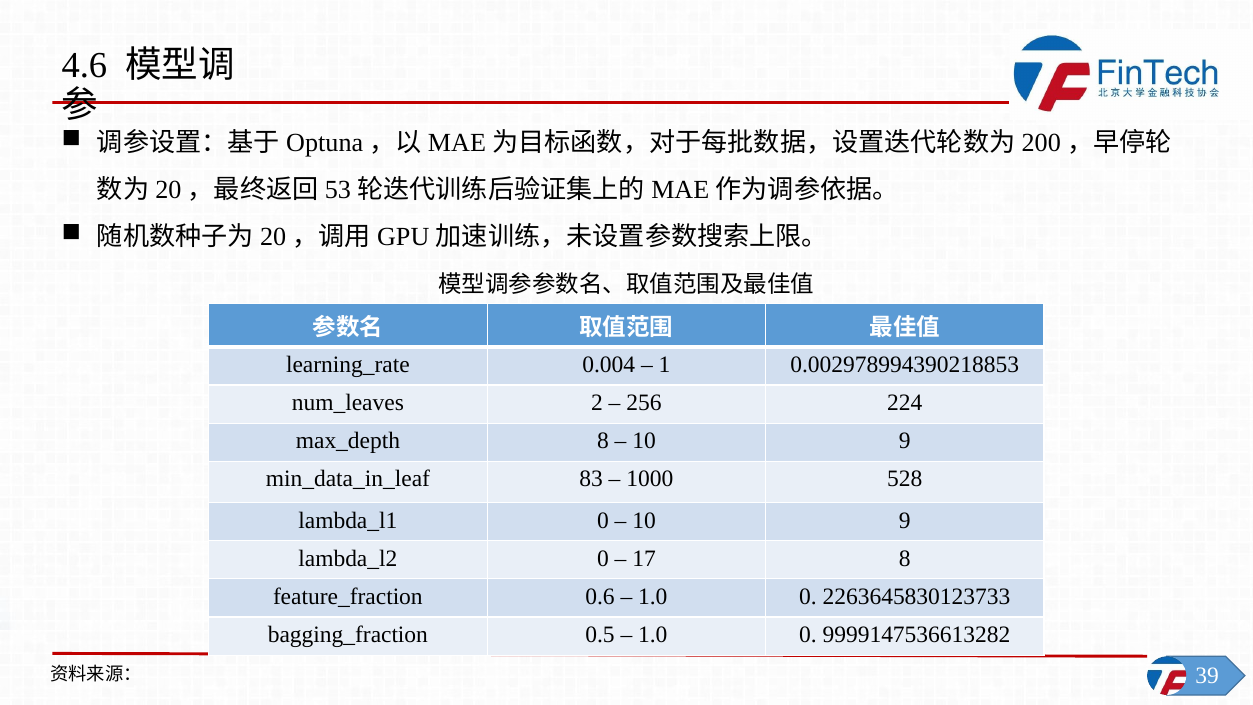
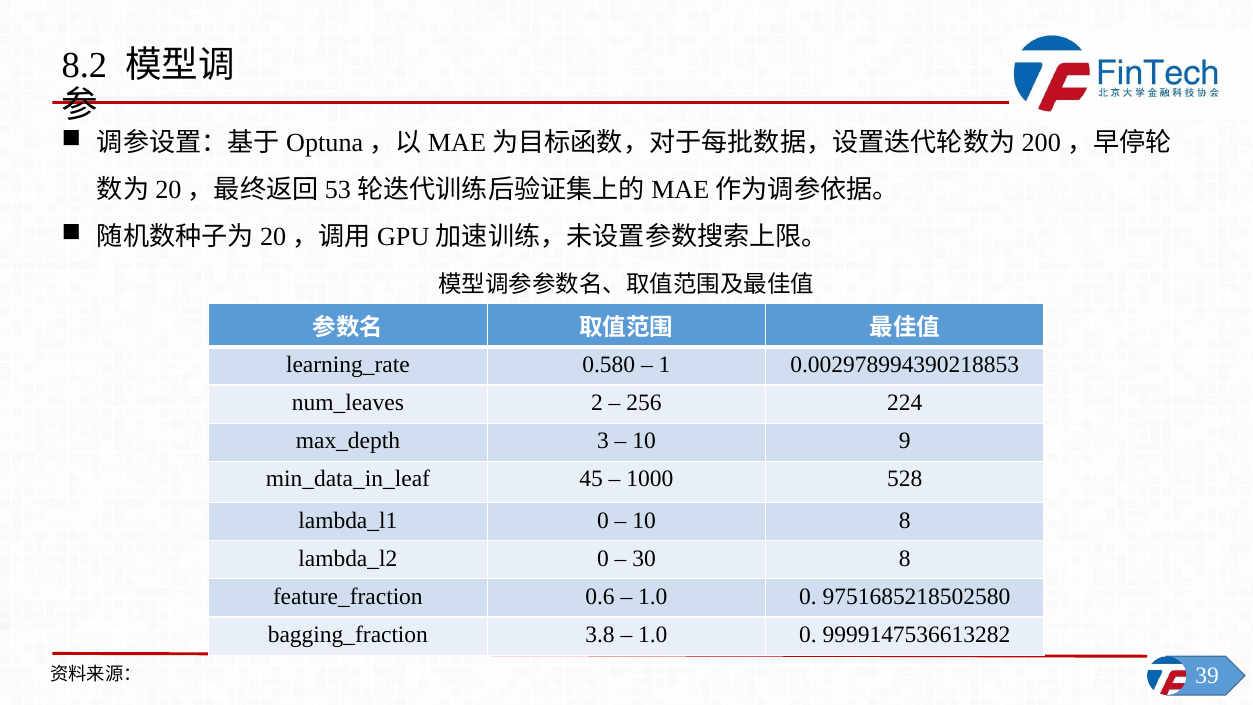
4.6: 4.6 -> 8.2
0.004: 0.004 -> 0.580
8 at (603, 441): 8 -> 3
83: 83 -> 45
9 at (905, 520): 9 -> 8
17: 17 -> 30
2263645830123733: 2263645830123733 -> 9751685218502580
0.5: 0.5 -> 3.8
